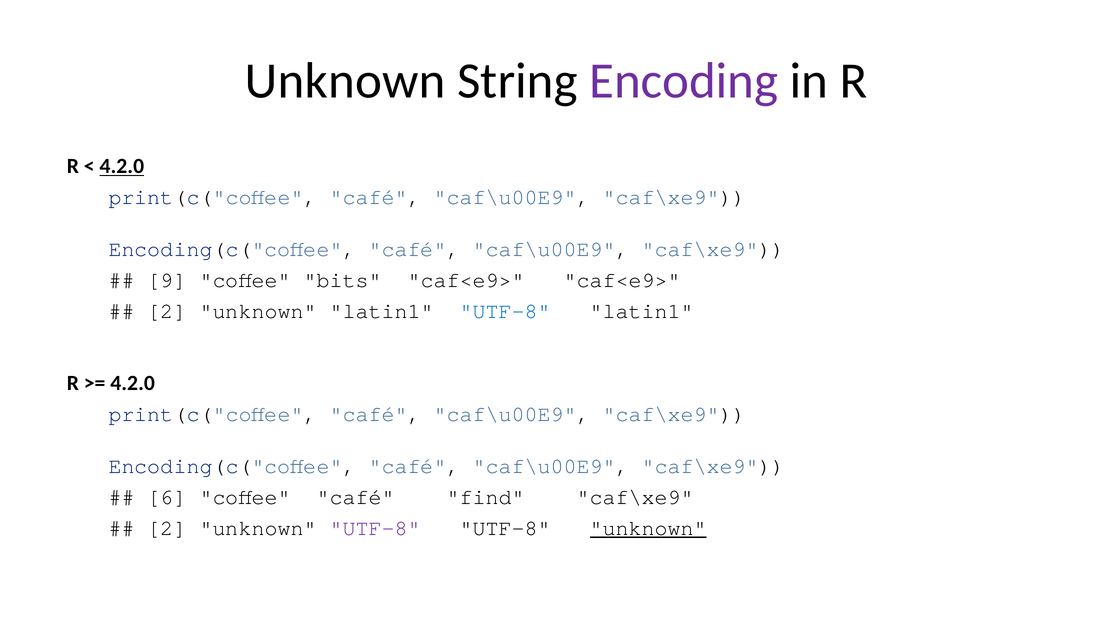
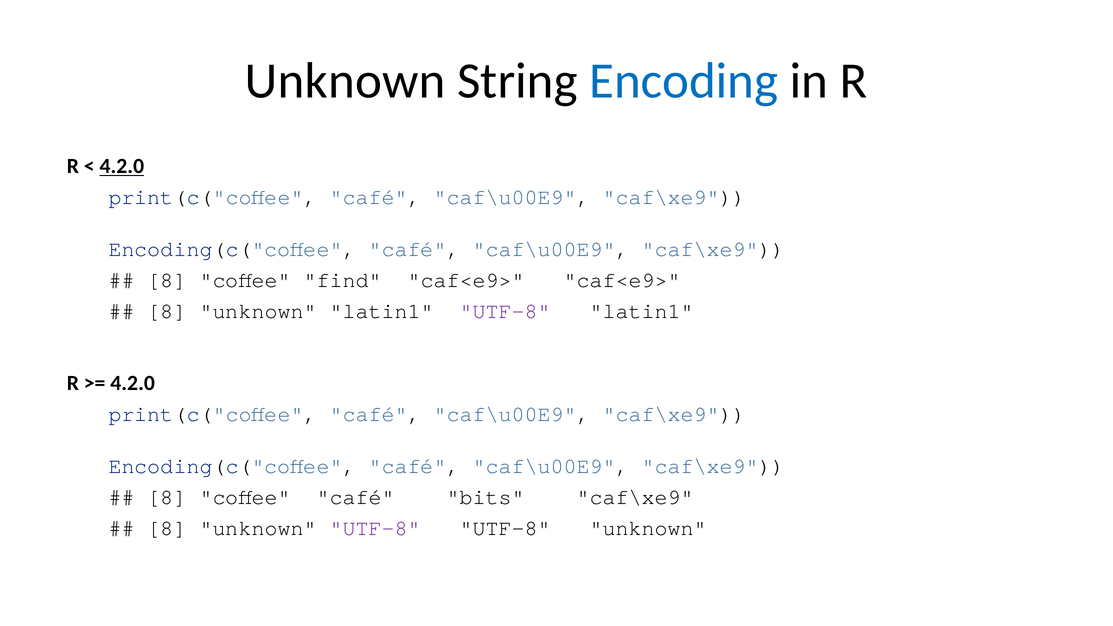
Encoding colour: purple -> blue
9 at (167, 280): 9 -> 8
bits: bits -> find
2 at (167, 311): 2 -> 8
UTF-8 at (505, 311) colour: blue -> purple
6 at (167, 497): 6 -> 8
find: find -> bits
2 at (167, 528): 2 -> 8
unknown at (648, 528) underline: present -> none
